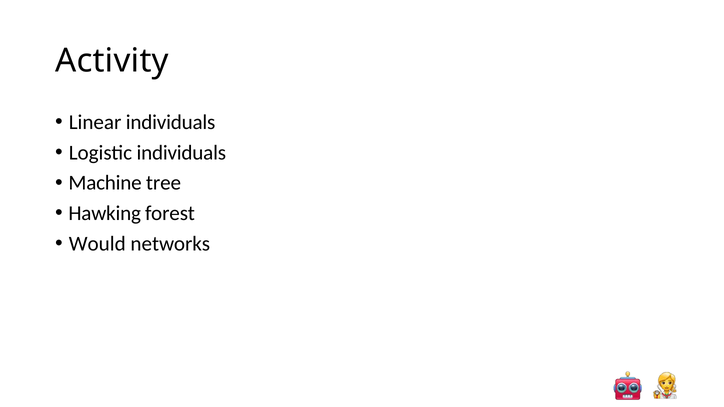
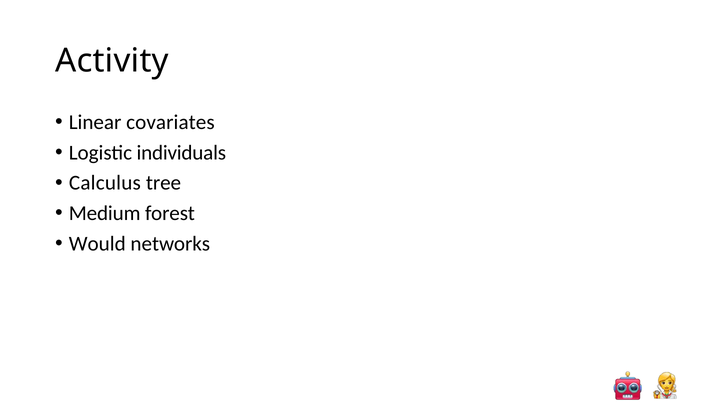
Linear individuals: individuals -> covariates
Machine: Machine -> Calculus
Hawking: Hawking -> Medium
